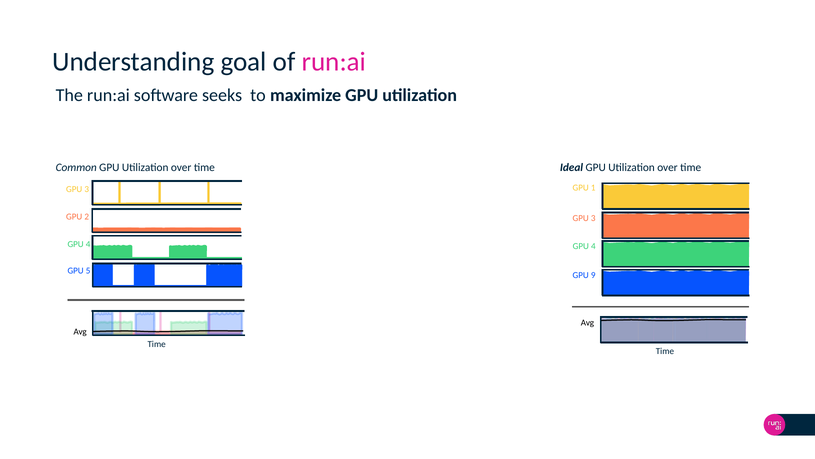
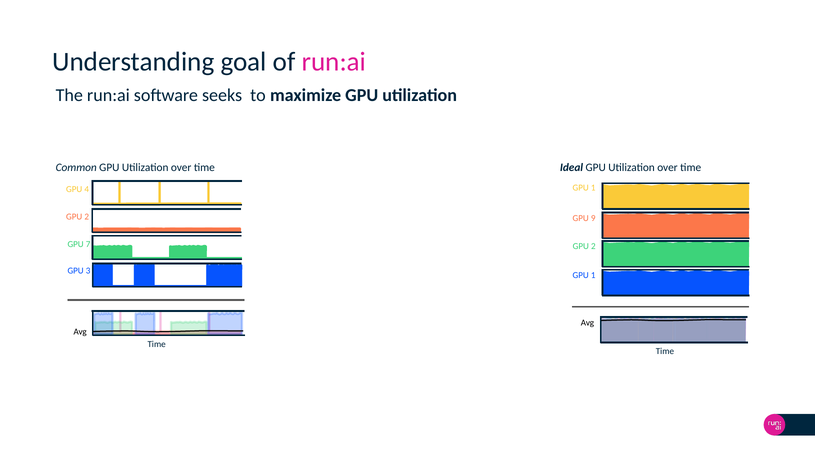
3 at (87, 189): 3 -> 4
3 at (593, 218): 3 -> 9
4 at (88, 244): 4 -> 7
4 at (593, 246): 4 -> 2
5: 5 -> 3
9 at (593, 275): 9 -> 1
